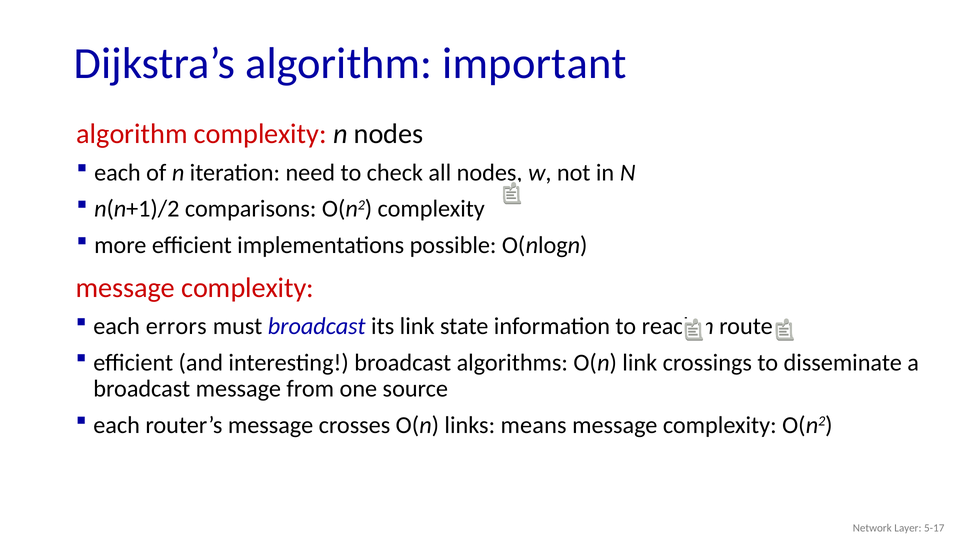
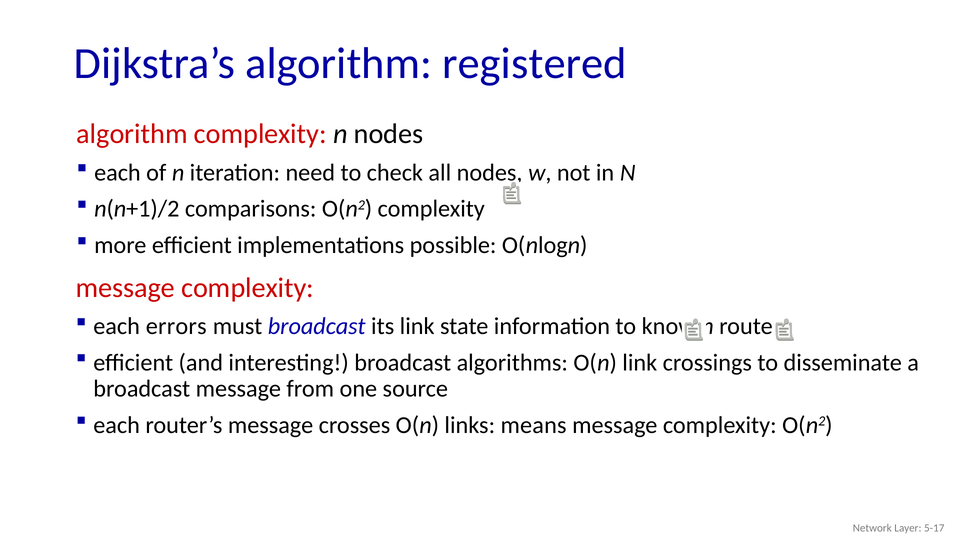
important: important -> registered
reach: reach -> know
